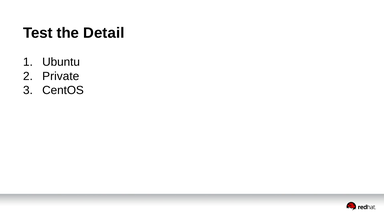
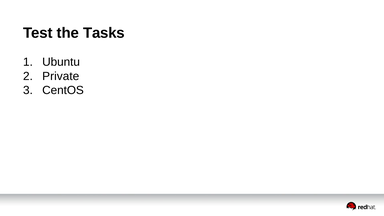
Detail: Detail -> Tasks
